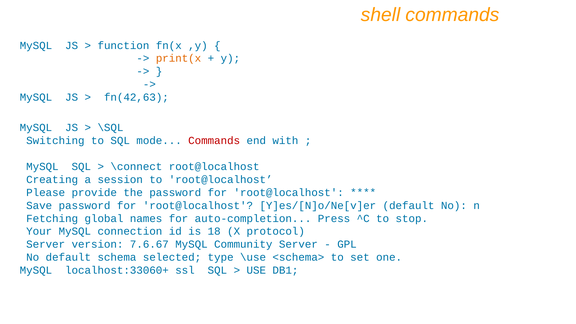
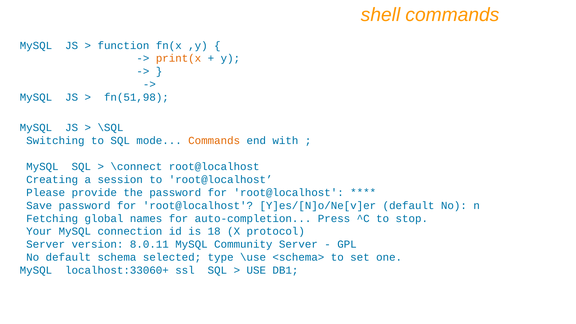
fn(42,63: fn(42,63 -> fn(51,98
Commands at (214, 141) colour: red -> orange
7.6.67: 7.6.67 -> 8.0.11
